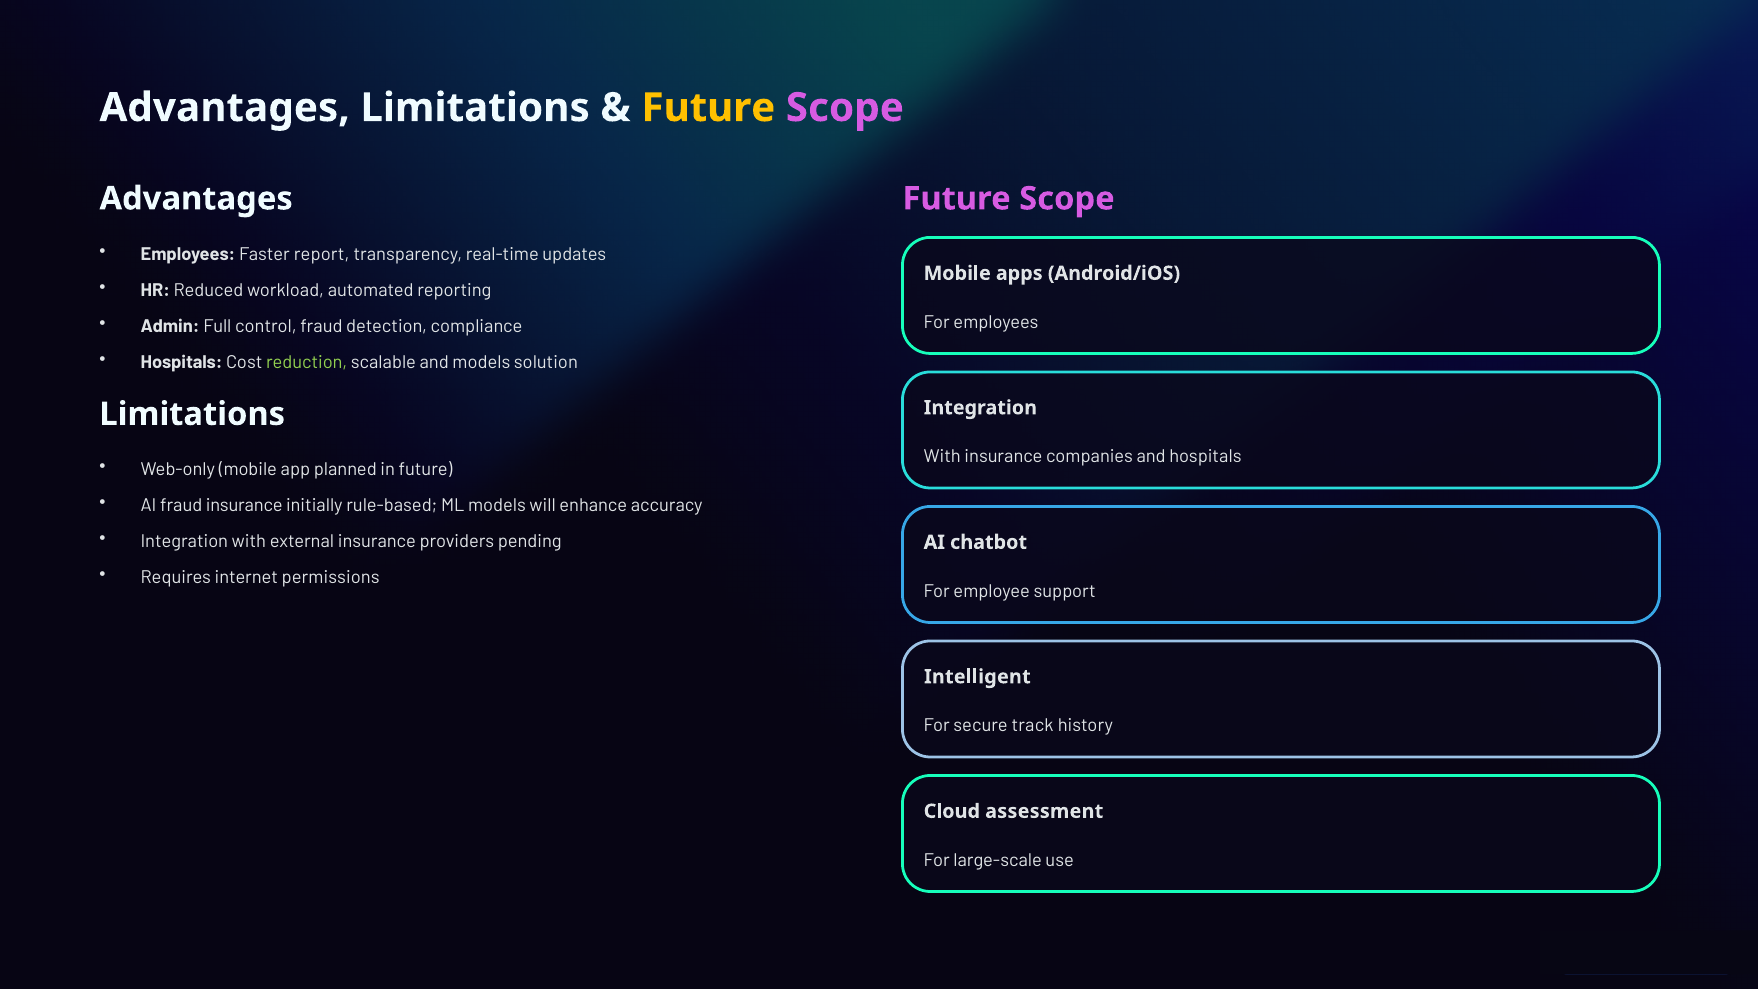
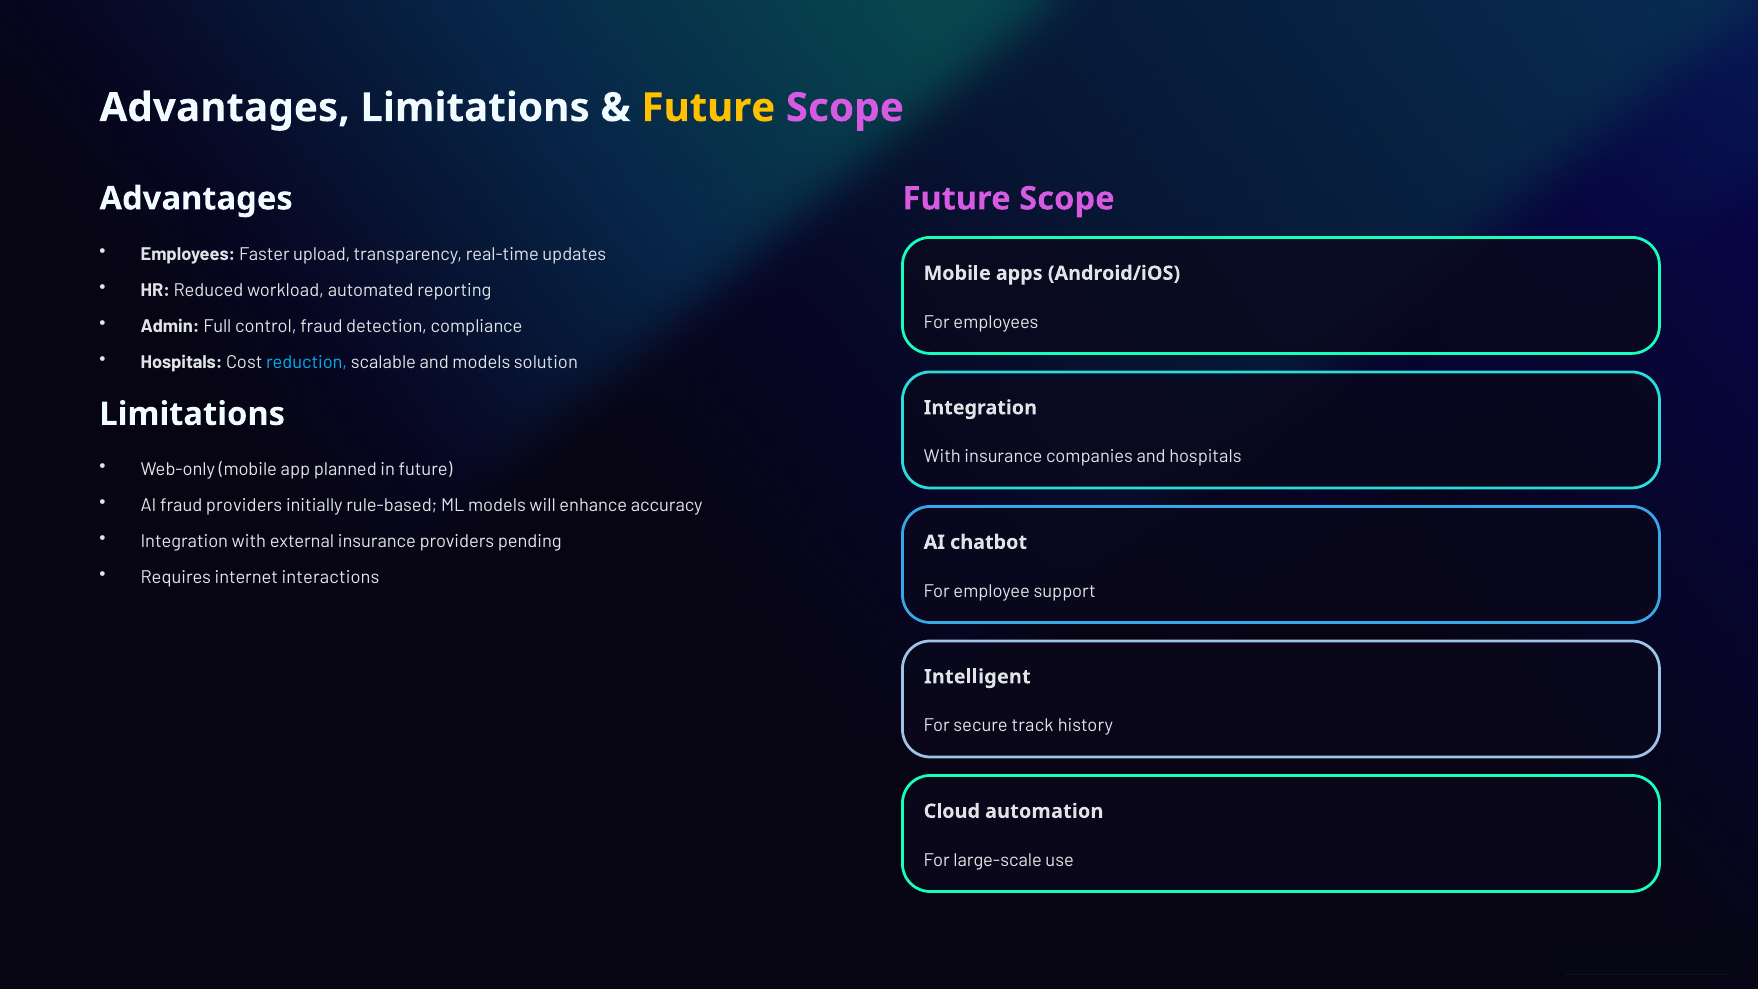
report: report -> upload
reduction colour: light green -> light blue
fraud insurance: insurance -> providers
permissions: permissions -> interactions
assessment: assessment -> automation
